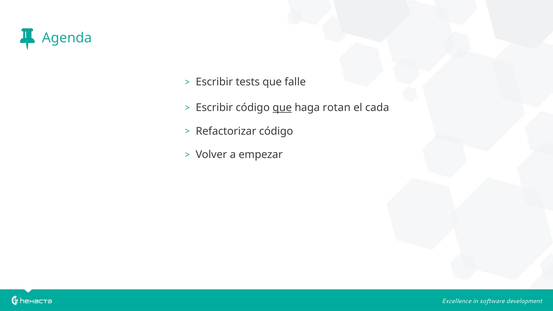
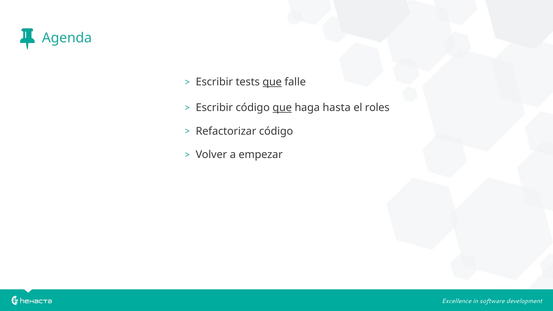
que at (272, 82) underline: none -> present
rotan: rotan -> hasta
cada: cada -> roles
